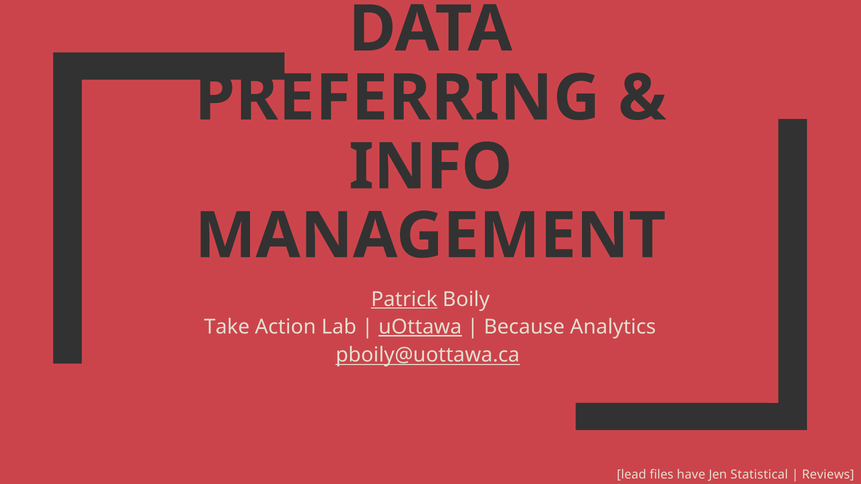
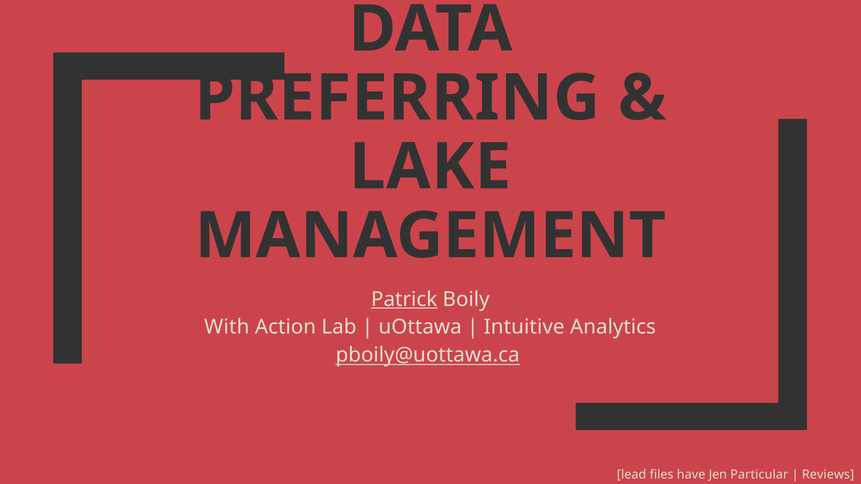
INFO: INFO -> LAKE
Take: Take -> With
uOttawa underline: present -> none
Because: Because -> Intuitive
Statistical: Statistical -> Particular
